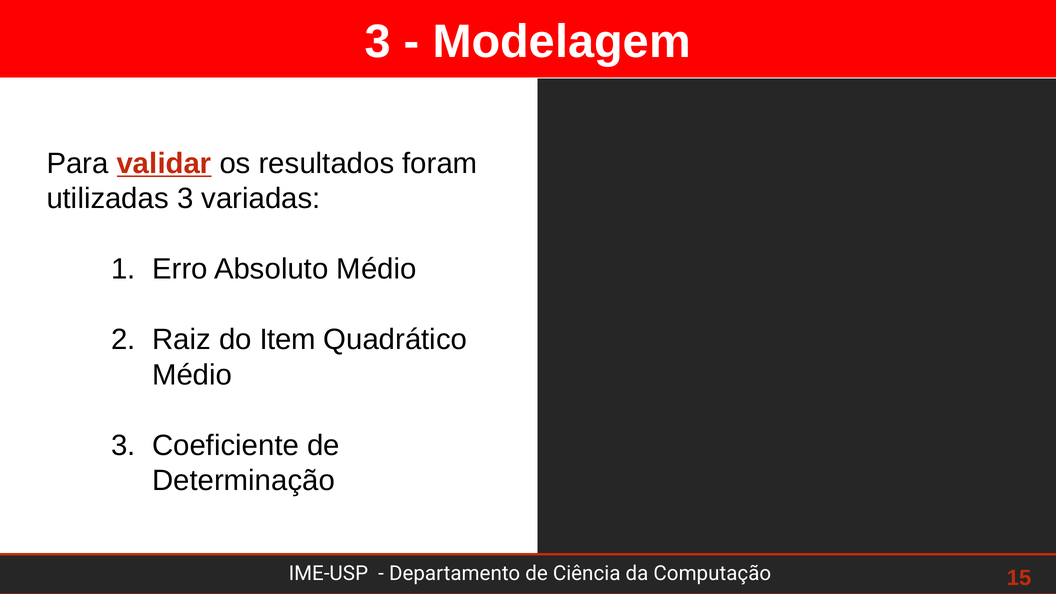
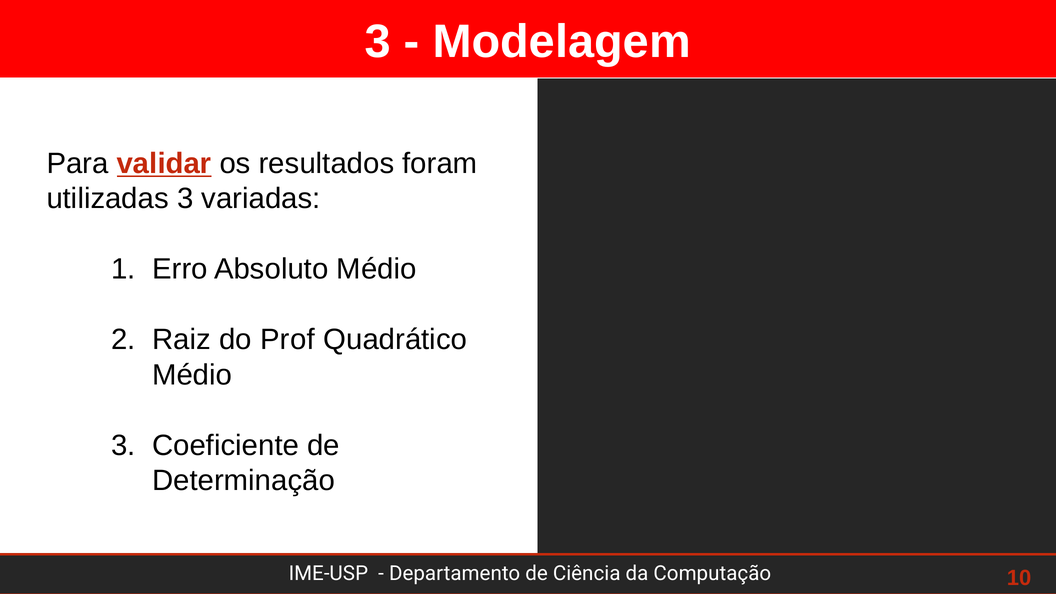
Item: Item -> Prof
15: 15 -> 10
